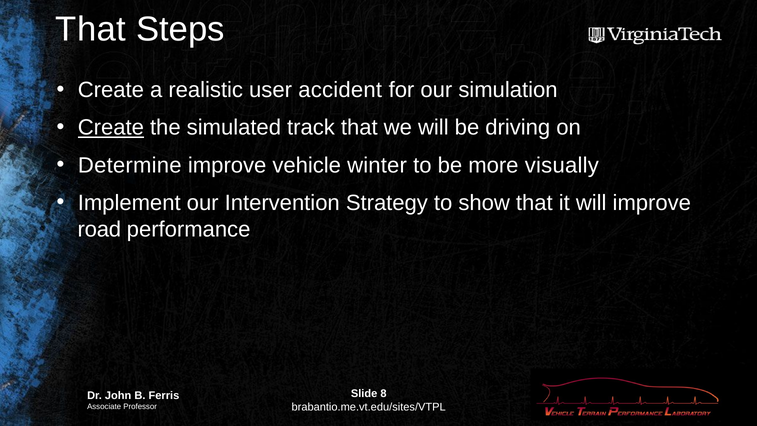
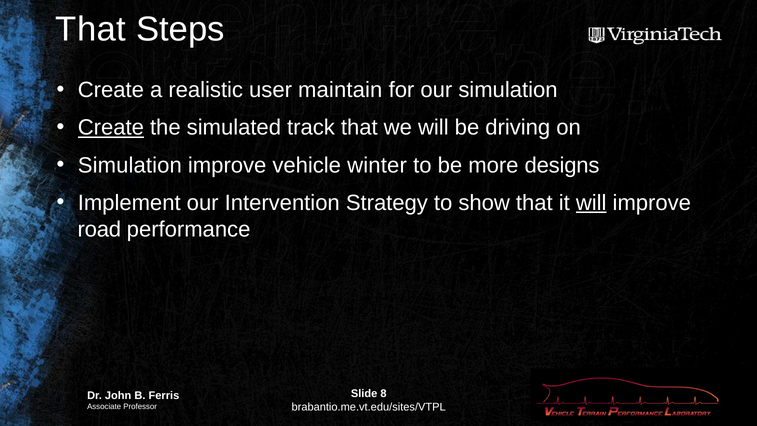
accident: accident -> maintain
Determine at (130, 165): Determine -> Simulation
visually: visually -> designs
will at (591, 203) underline: none -> present
